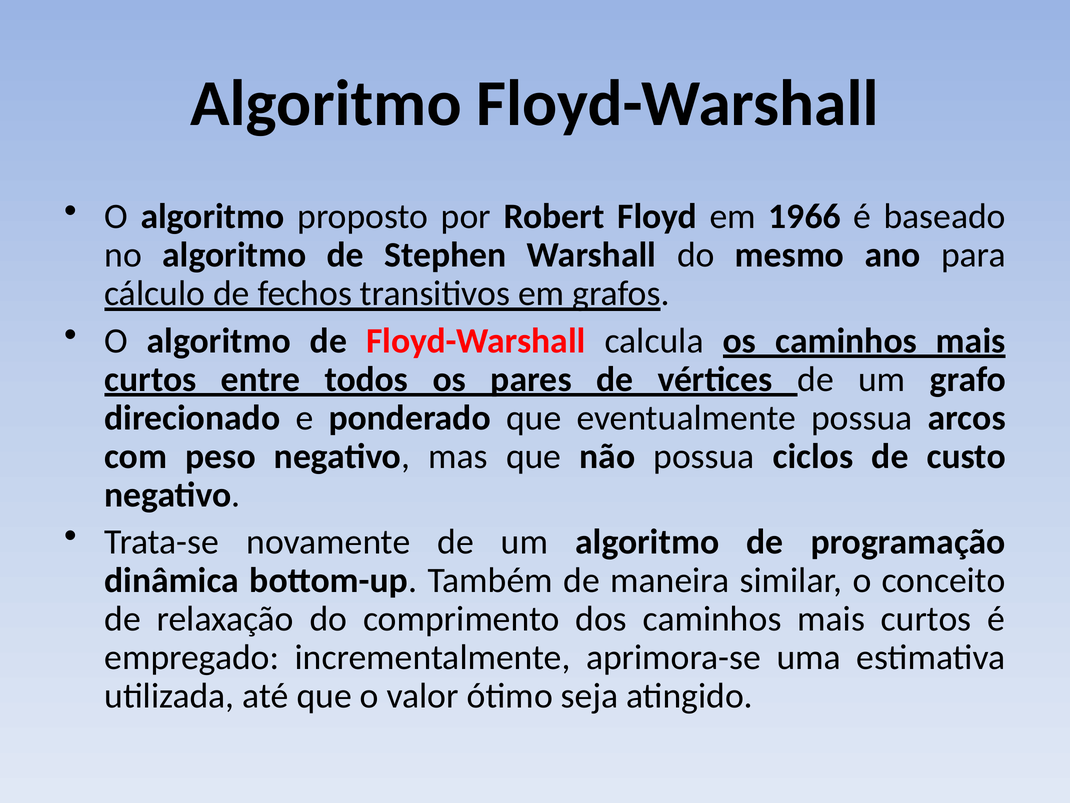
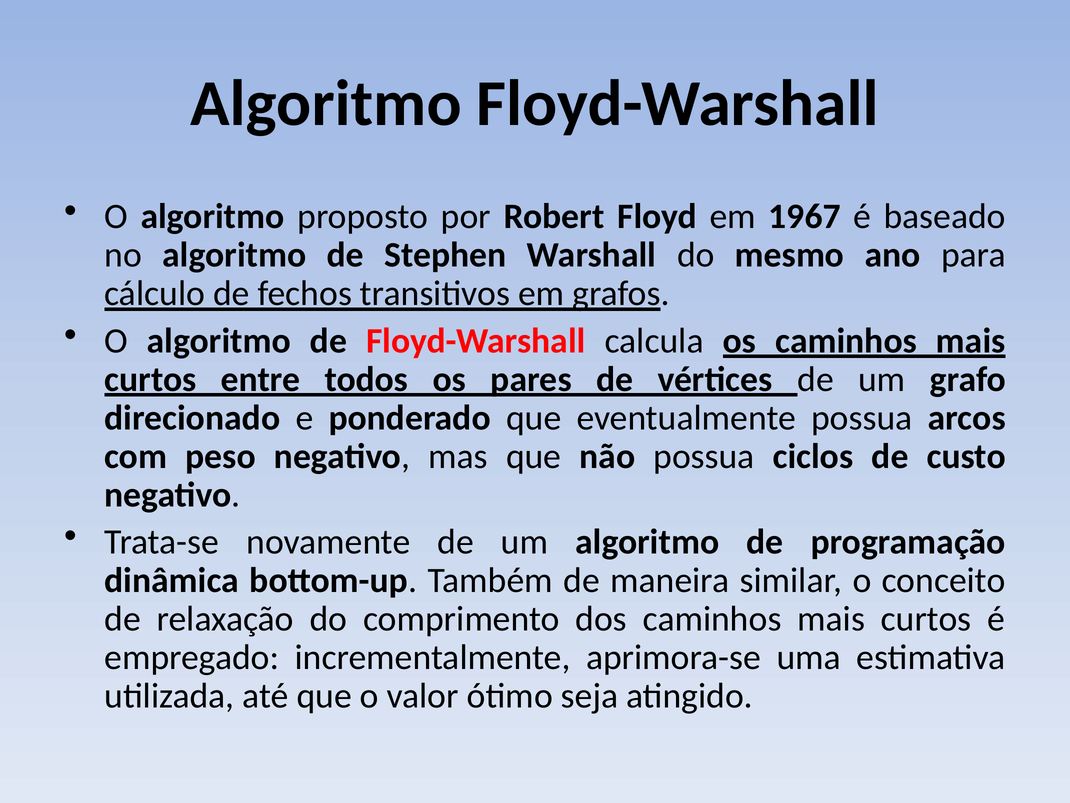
1966: 1966 -> 1967
